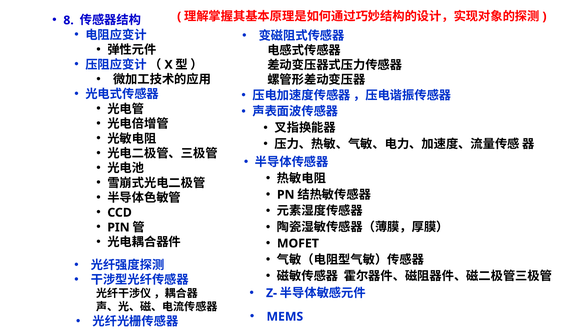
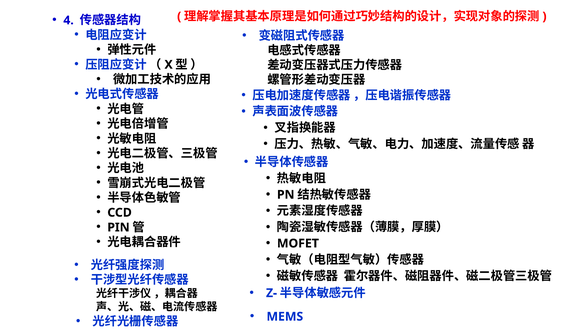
8: 8 -> 4
